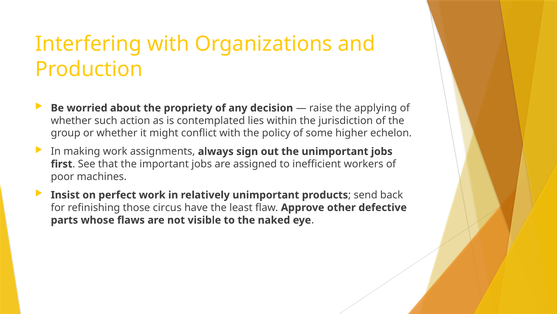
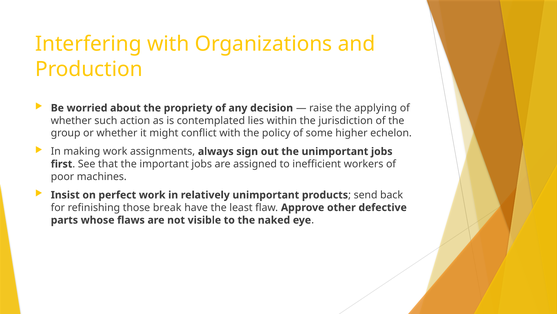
circus: circus -> break
